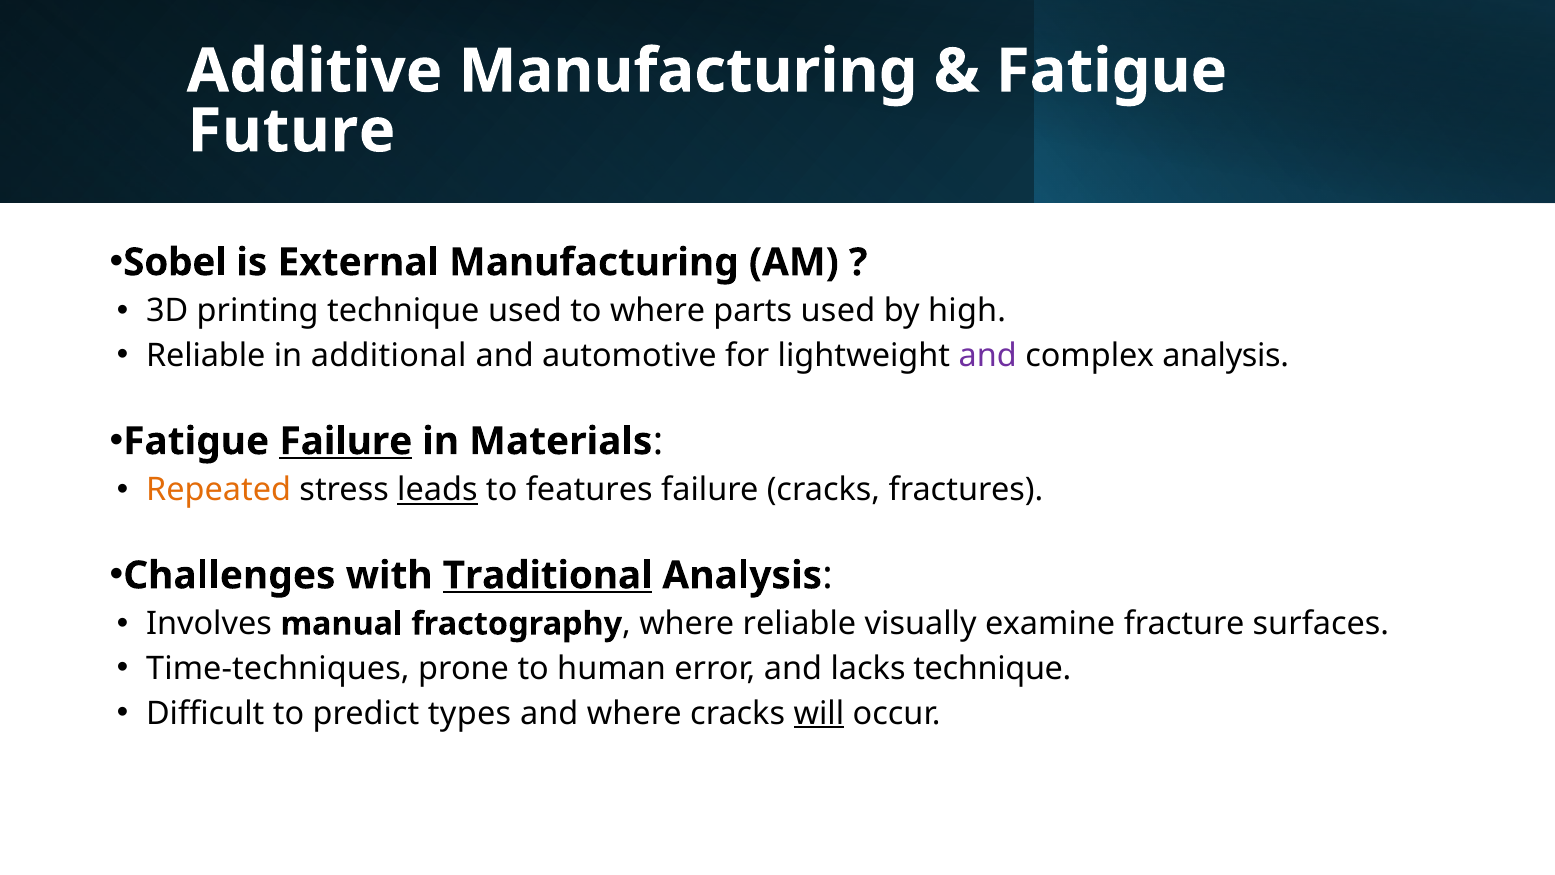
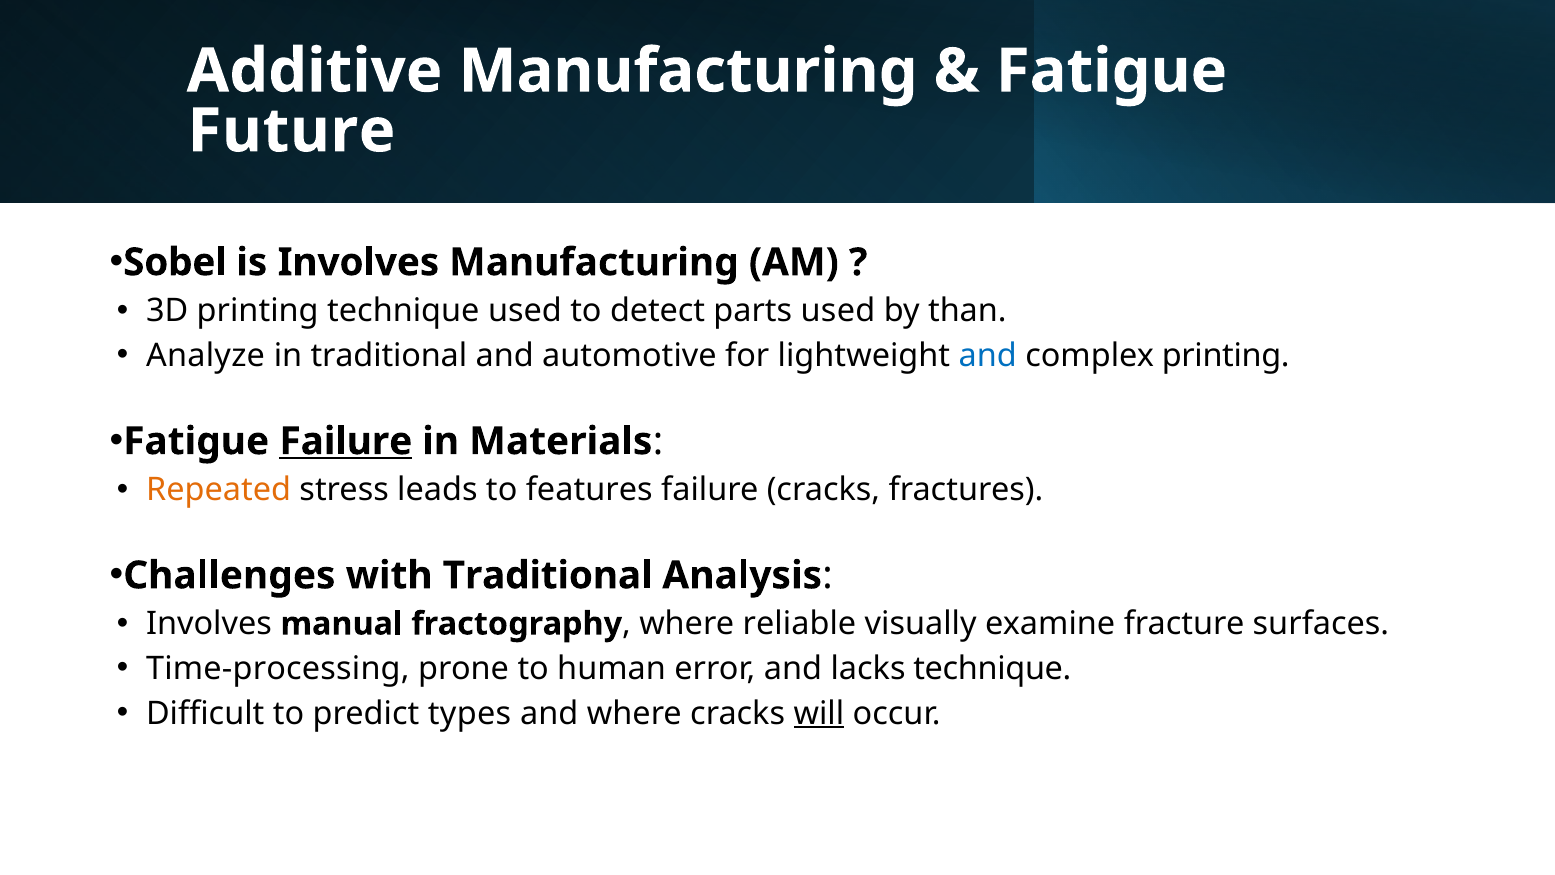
is External: External -> Involves
to where: where -> detect
high: high -> than
Reliable at (206, 355): Reliable -> Analyze
in additional: additional -> traditional
and at (988, 355) colour: purple -> blue
complex analysis: analysis -> printing
leads underline: present -> none
Traditional at (548, 575) underline: present -> none
Time-techniques: Time-techniques -> Time-processing
